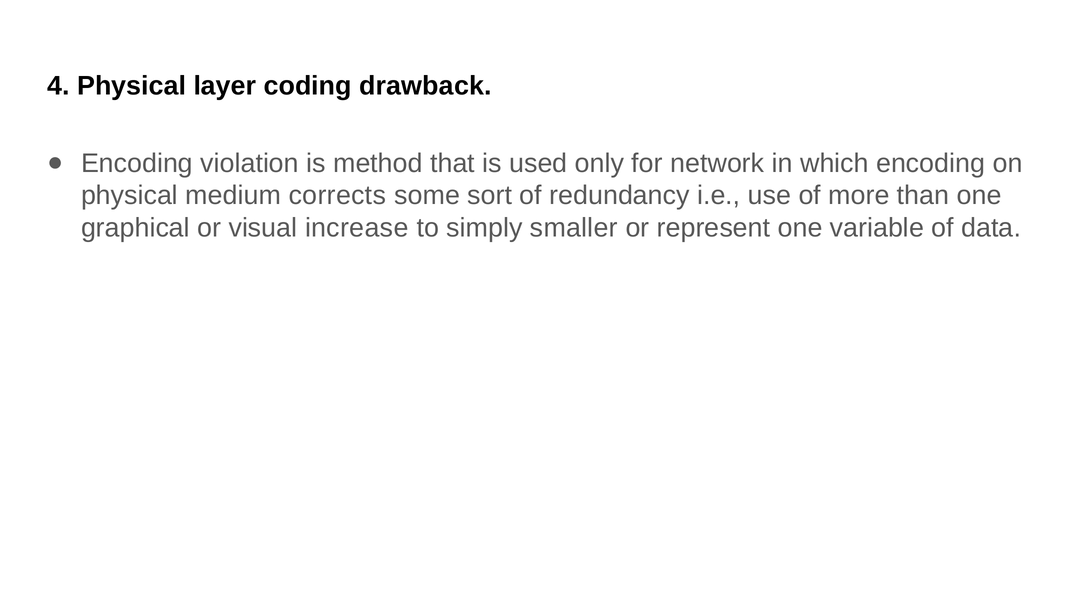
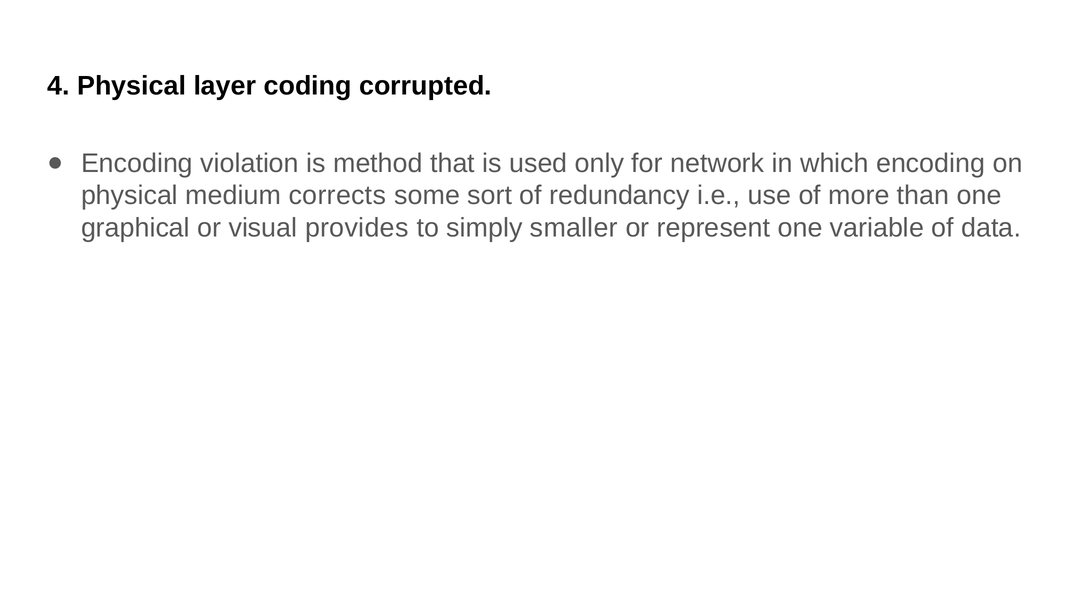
drawback: drawback -> corrupted
increase: increase -> provides
